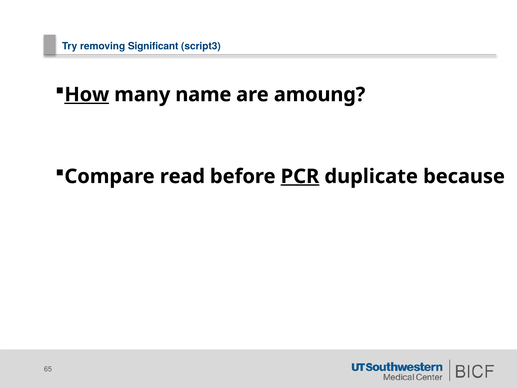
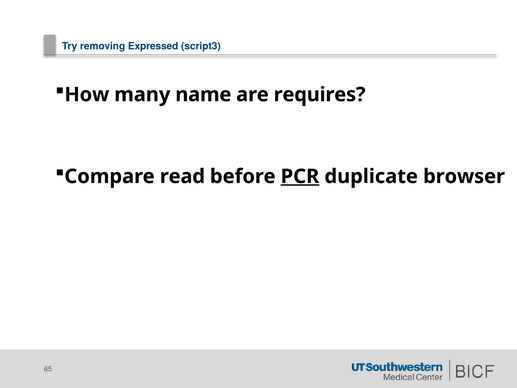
Significant: Significant -> Expressed
How underline: present -> none
amoung: amoung -> requires
because: because -> browser
